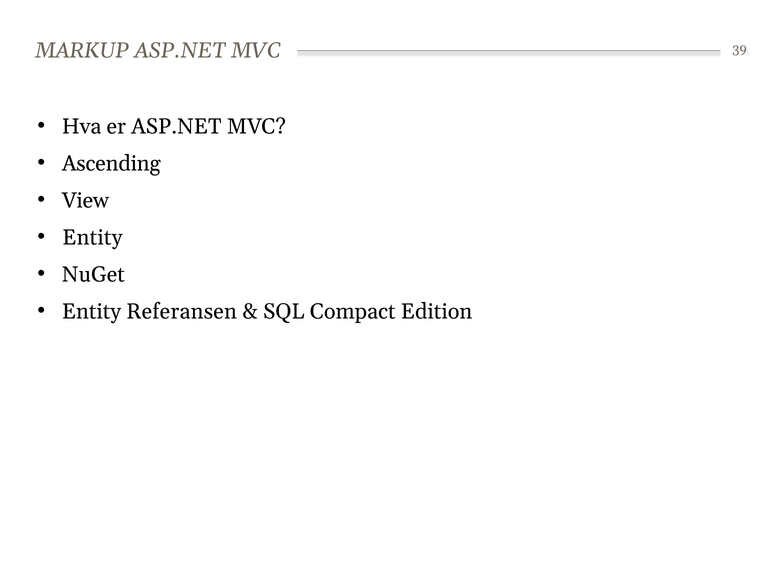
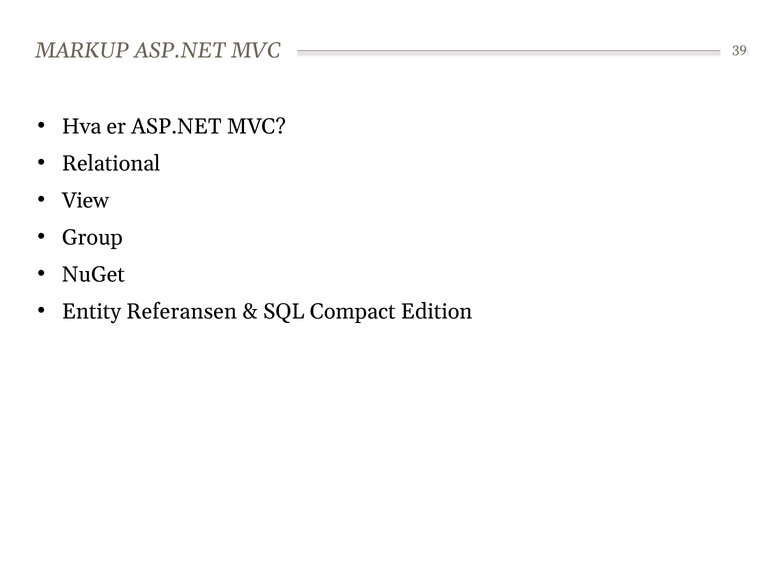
Ascending: Ascending -> Relational
Entity at (92, 237): Entity -> Group
